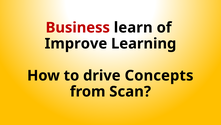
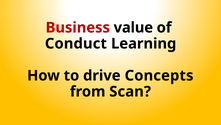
learn: learn -> value
Improve: Improve -> Conduct
